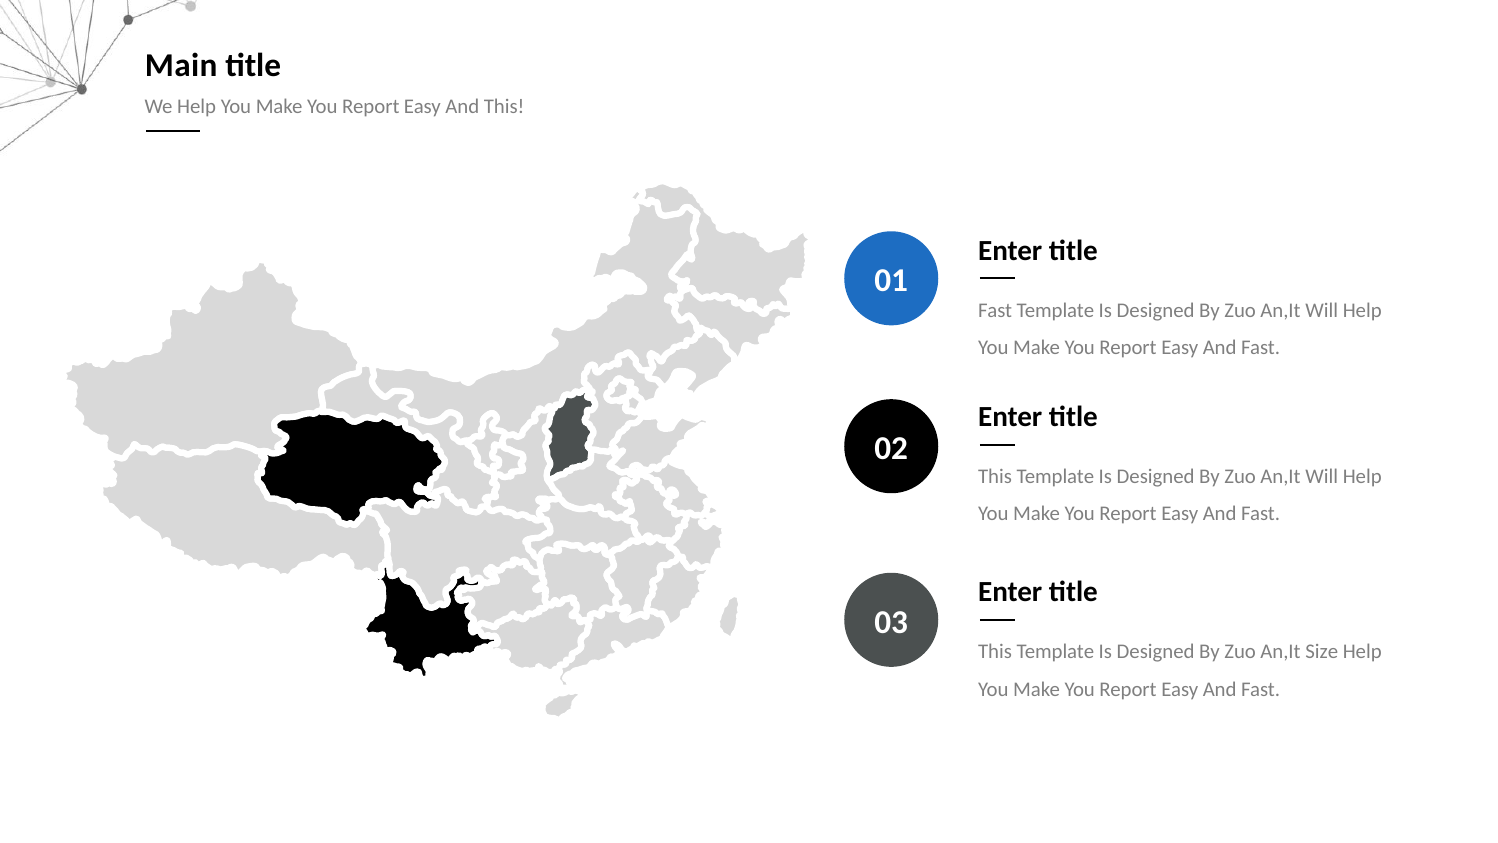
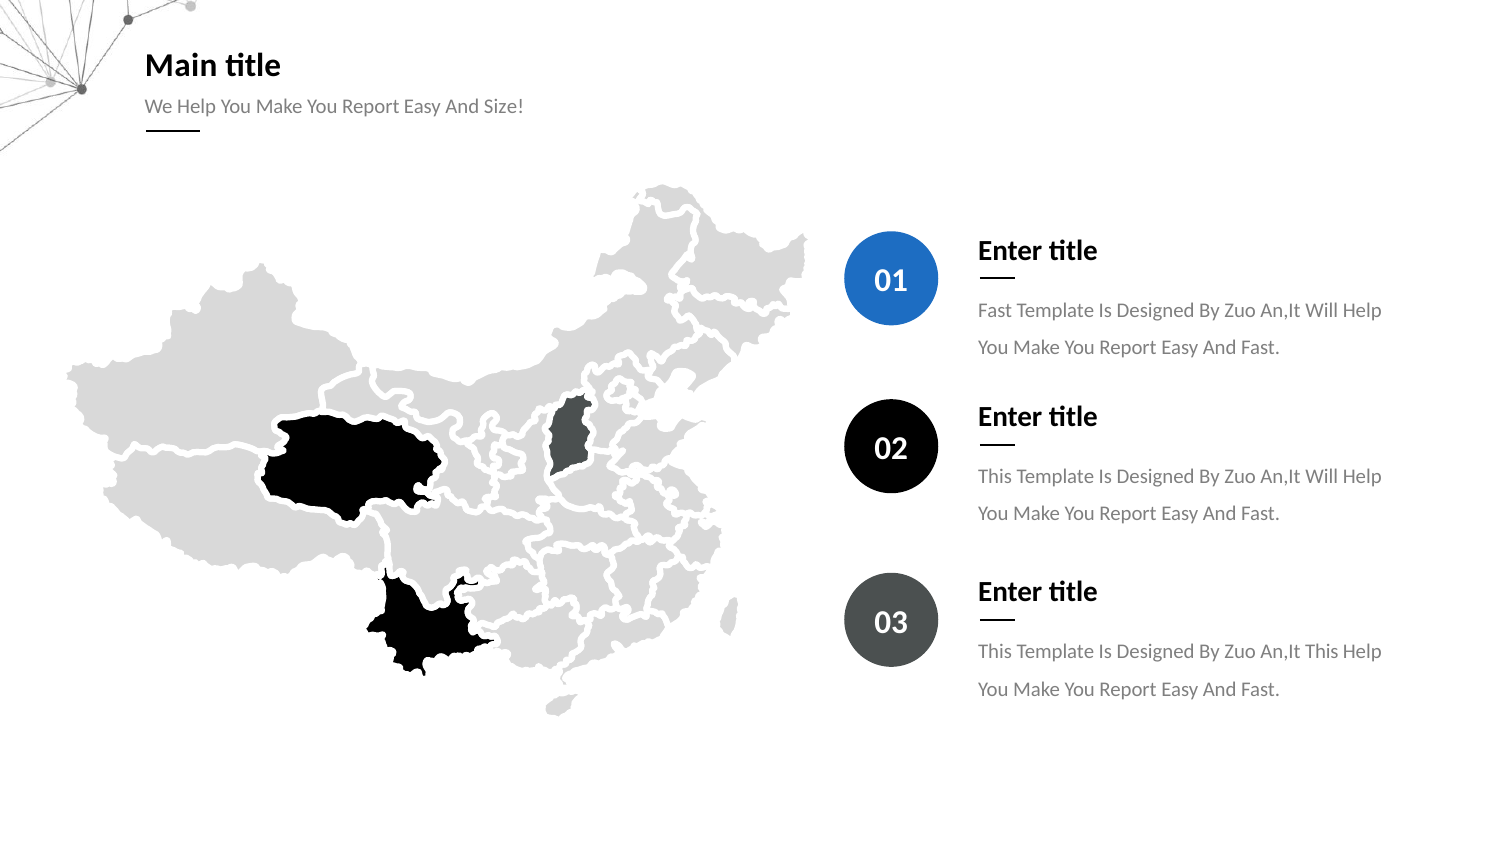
And This: This -> Size
An,It Size: Size -> This
